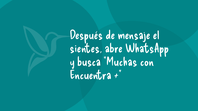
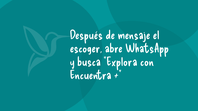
sientes: sientes -> escoger
Muchas: Muchas -> Explora
